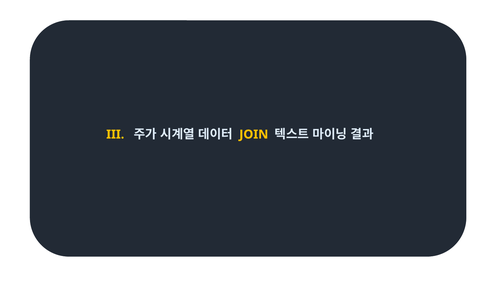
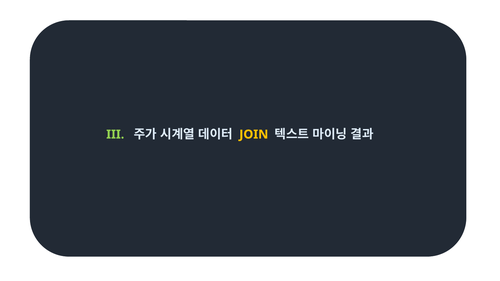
III colour: yellow -> light green
